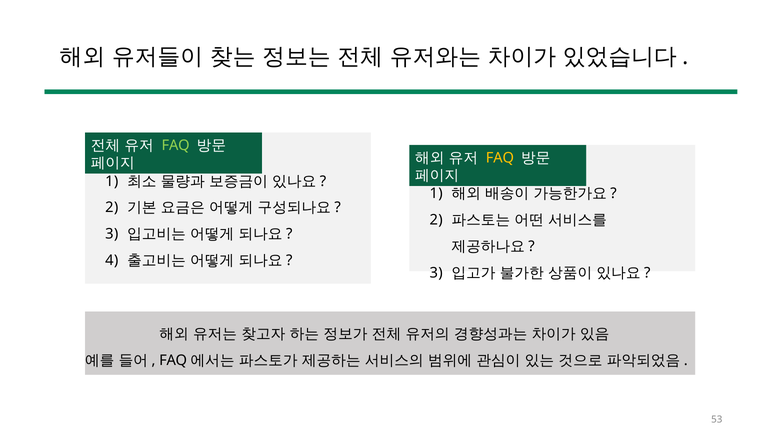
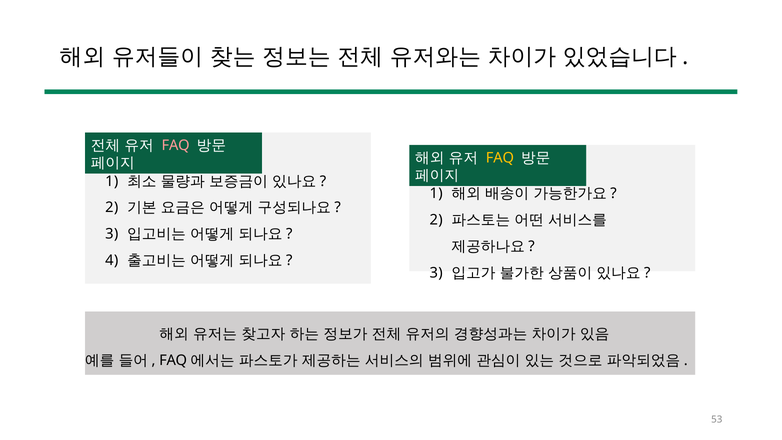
FAQ at (176, 145) colour: light green -> pink
